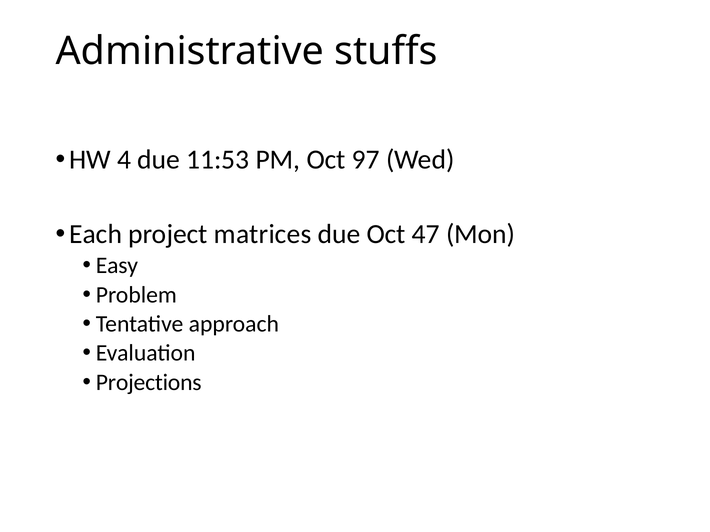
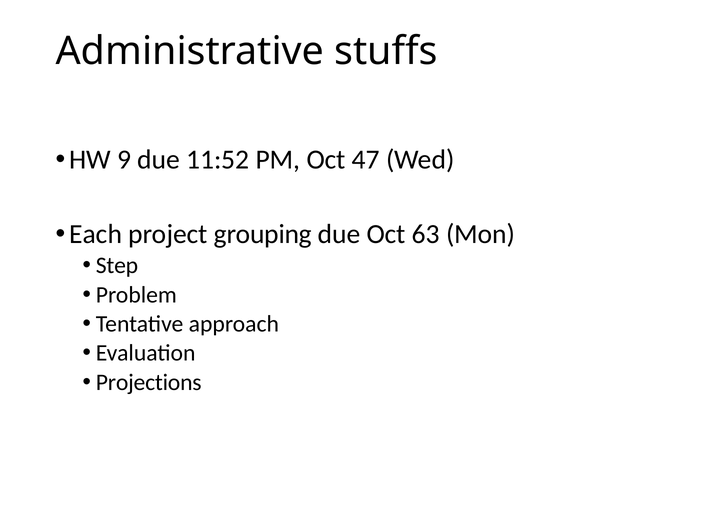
4: 4 -> 9
11:53: 11:53 -> 11:52
97: 97 -> 47
matrices: matrices -> grouping
47: 47 -> 63
Easy: Easy -> Step
